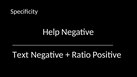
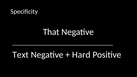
Help: Help -> That
Ratio: Ratio -> Hard
